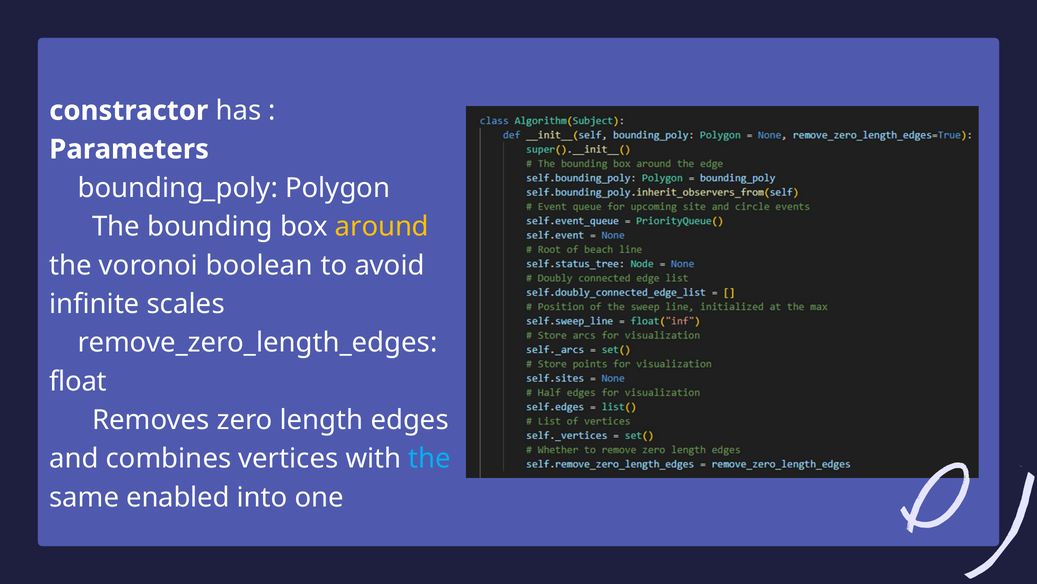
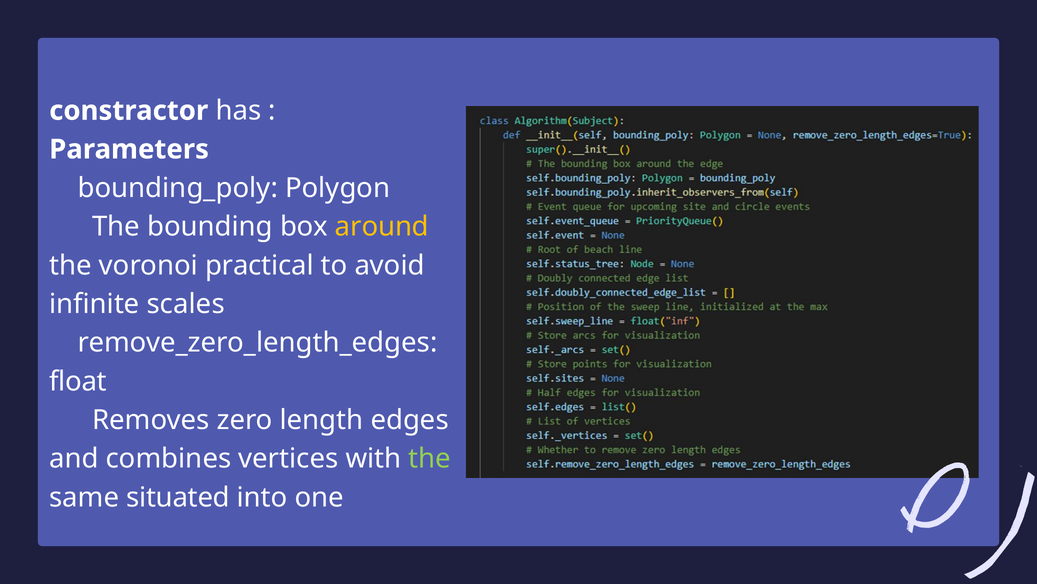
boolean: boolean -> practical
the at (430, 458) colour: light blue -> light green
enabled: enabled -> situated
